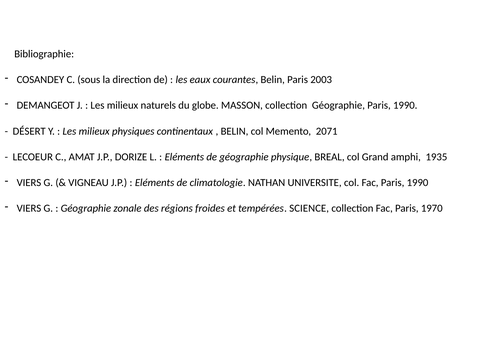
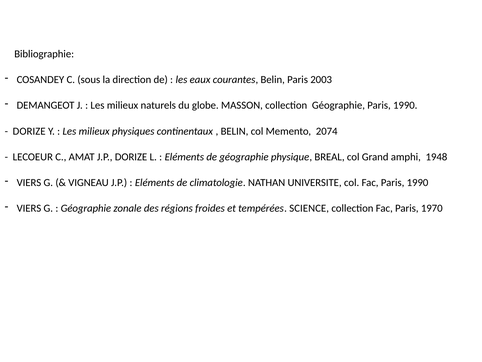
DÉSERT at (29, 131): DÉSERT -> DORIZE
2071: 2071 -> 2074
1935: 1935 -> 1948
